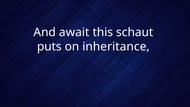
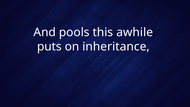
await: await -> pools
schaut: schaut -> awhile
